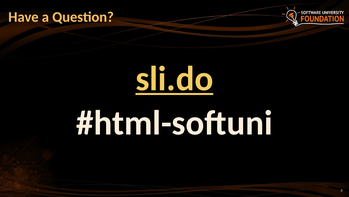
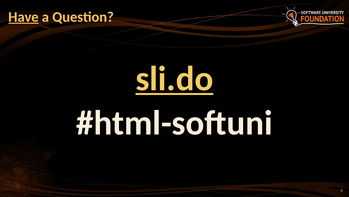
Have underline: none -> present
